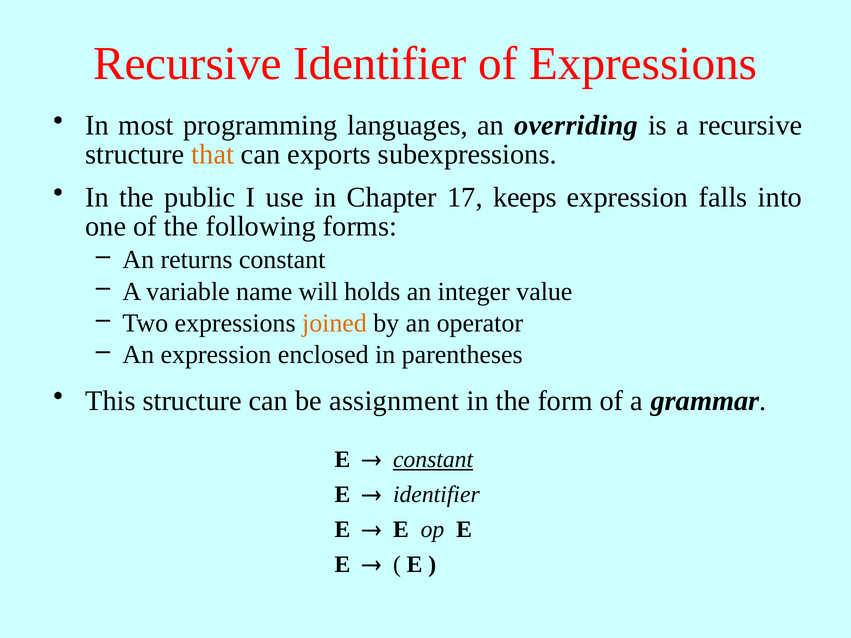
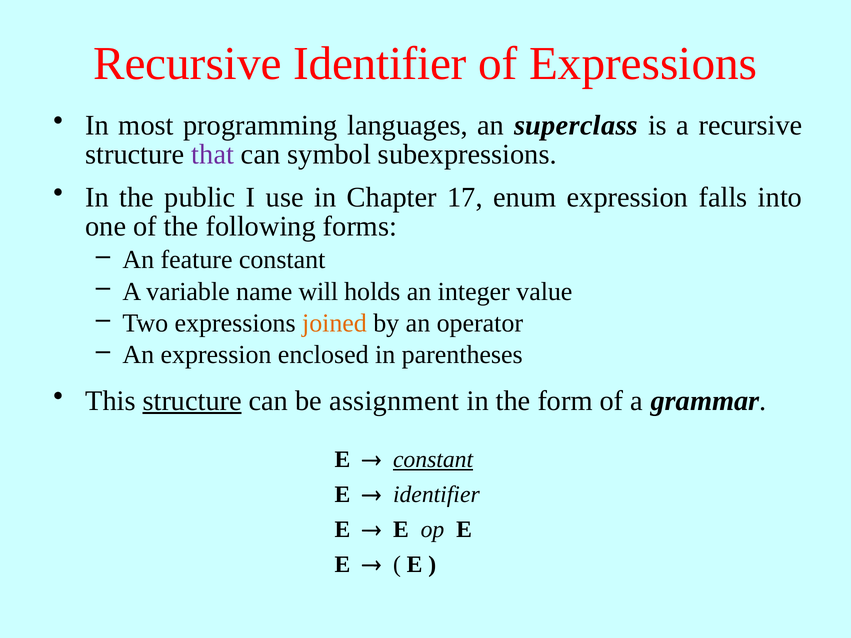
overriding: overriding -> superclass
that colour: orange -> purple
exports: exports -> symbol
keeps: keeps -> enum
returns: returns -> feature
structure at (192, 401) underline: none -> present
